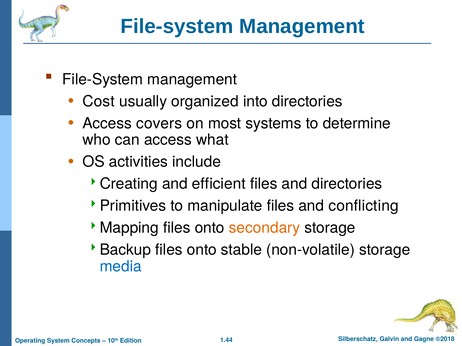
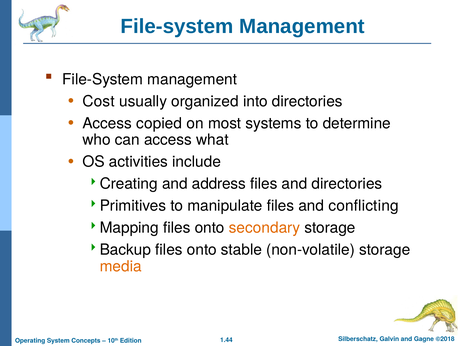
covers: covers -> copied
efficient: efficient -> address
media colour: blue -> orange
